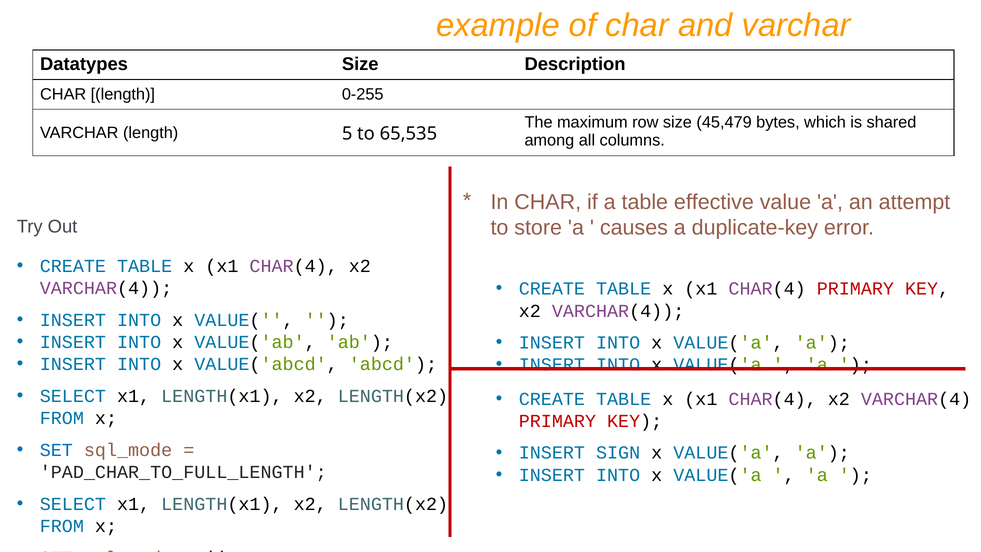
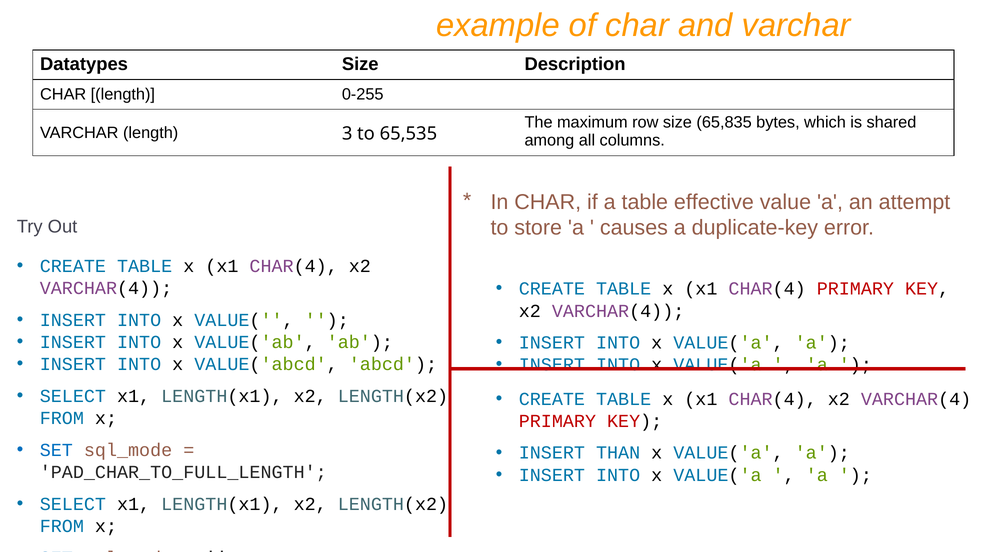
45,479: 45,479 -> 65,835
5: 5 -> 3
SIGN: SIGN -> THAN
